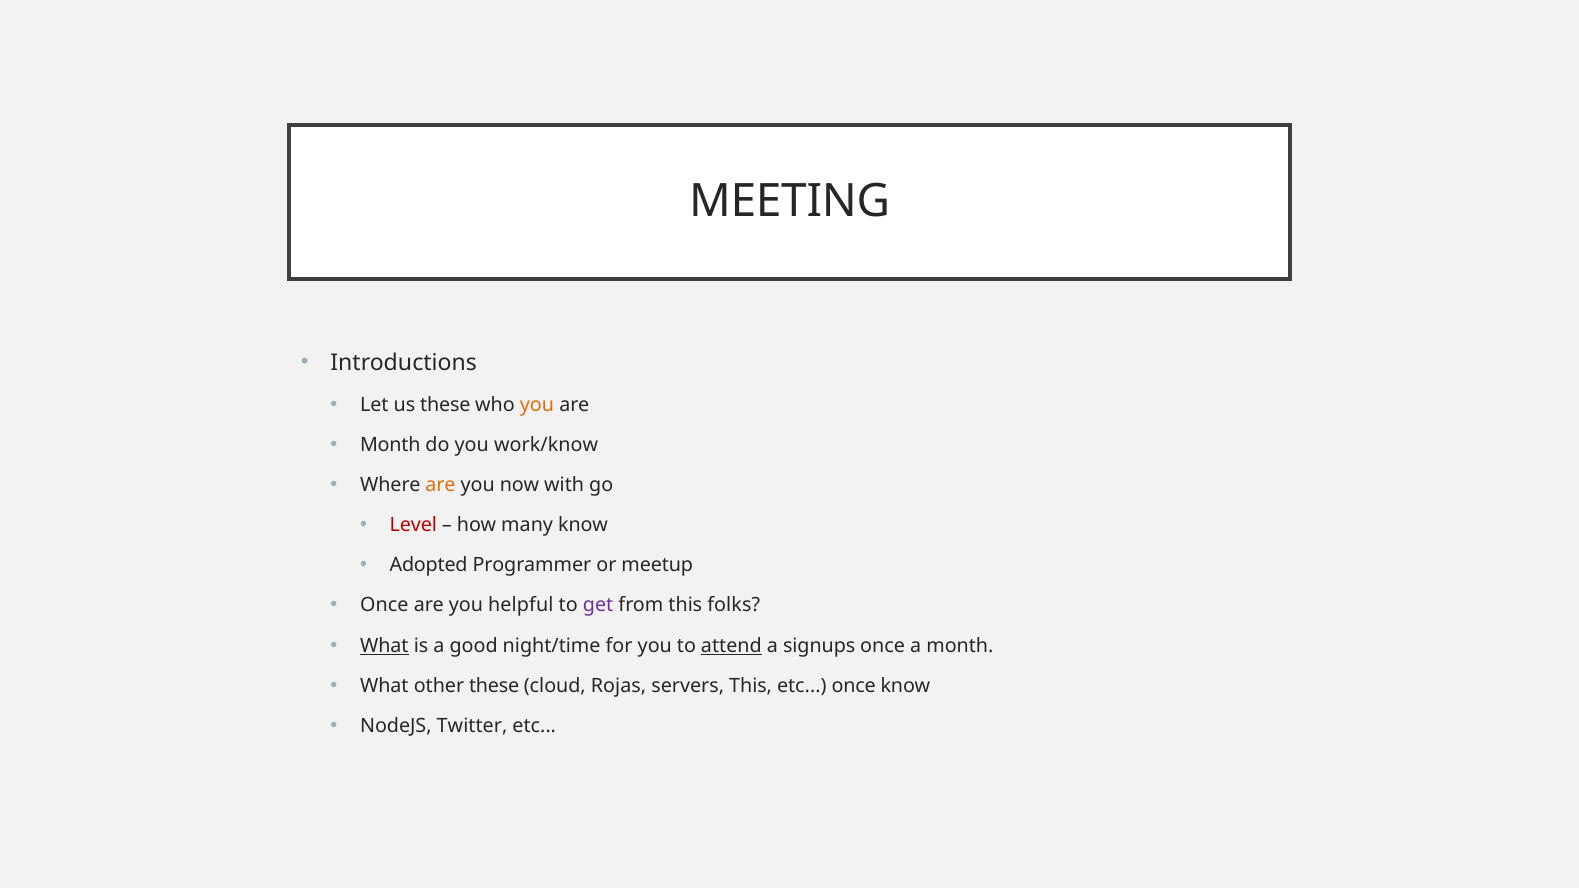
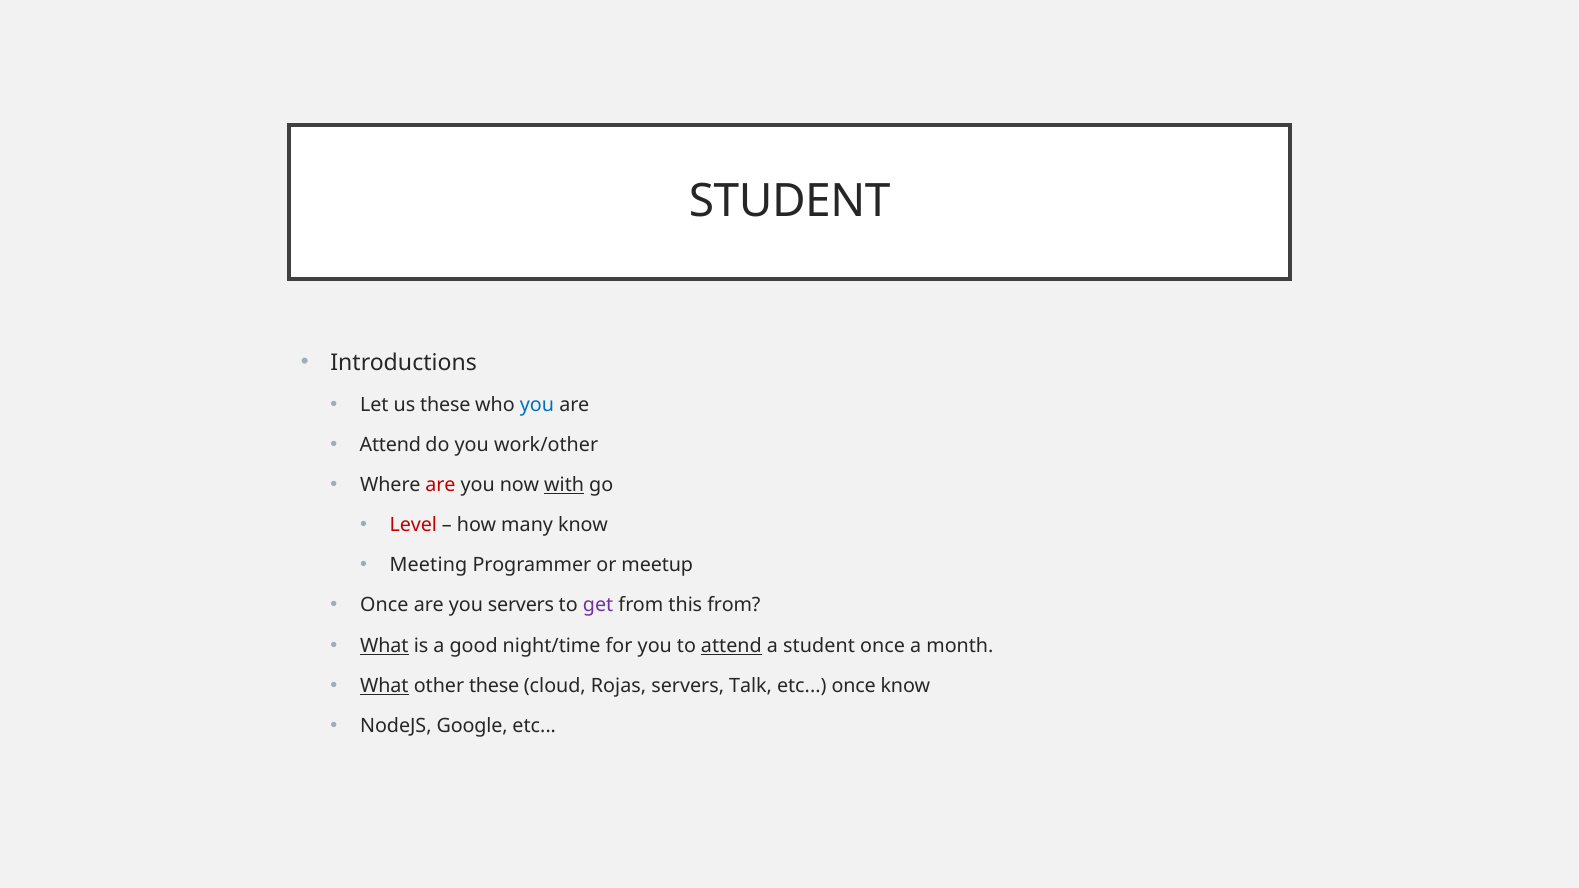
MEETING at (790, 202): MEETING -> STUDENT
you at (537, 405) colour: orange -> blue
Month at (390, 445): Month -> Attend
work/know: work/know -> work/other
are at (441, 485) colour: orange -> red
with underline: none -> present
Adopted: Adopted -> Meeting
you helpful: helpful -> servers
this folks: folks -> from
a signups: signups -> student
What at (384, 686) underline: none -> present
servers This: This -> Talk
Twitter: Twitter -> Google
